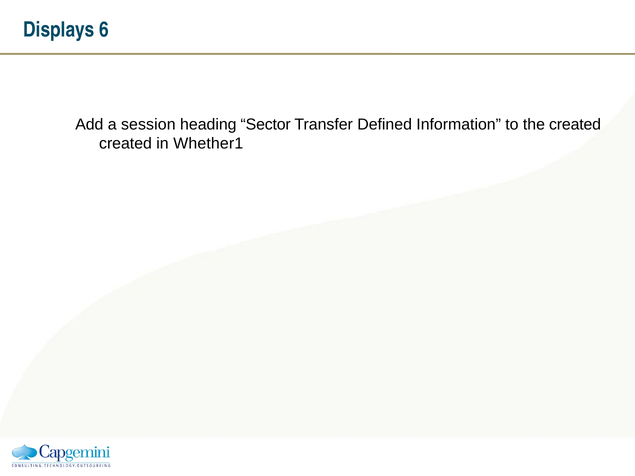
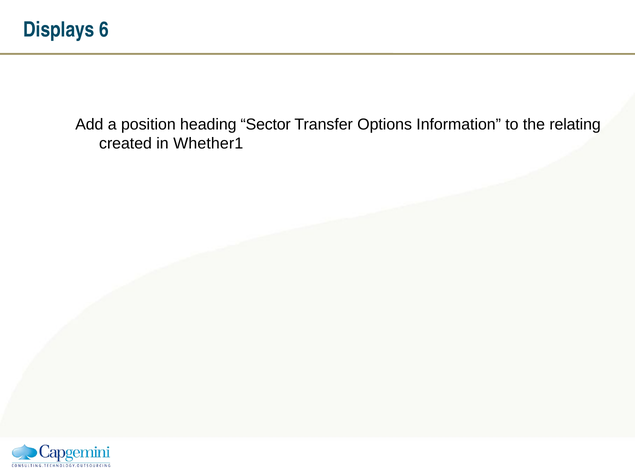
session: session -> position
Defined: Defined -> Options
the created: created -> relating
